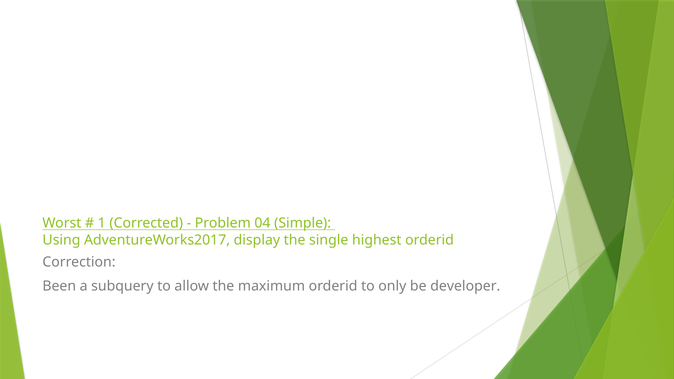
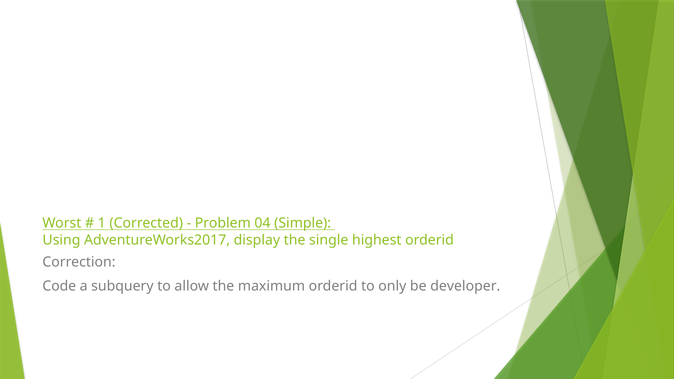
Been: Been -> Code
